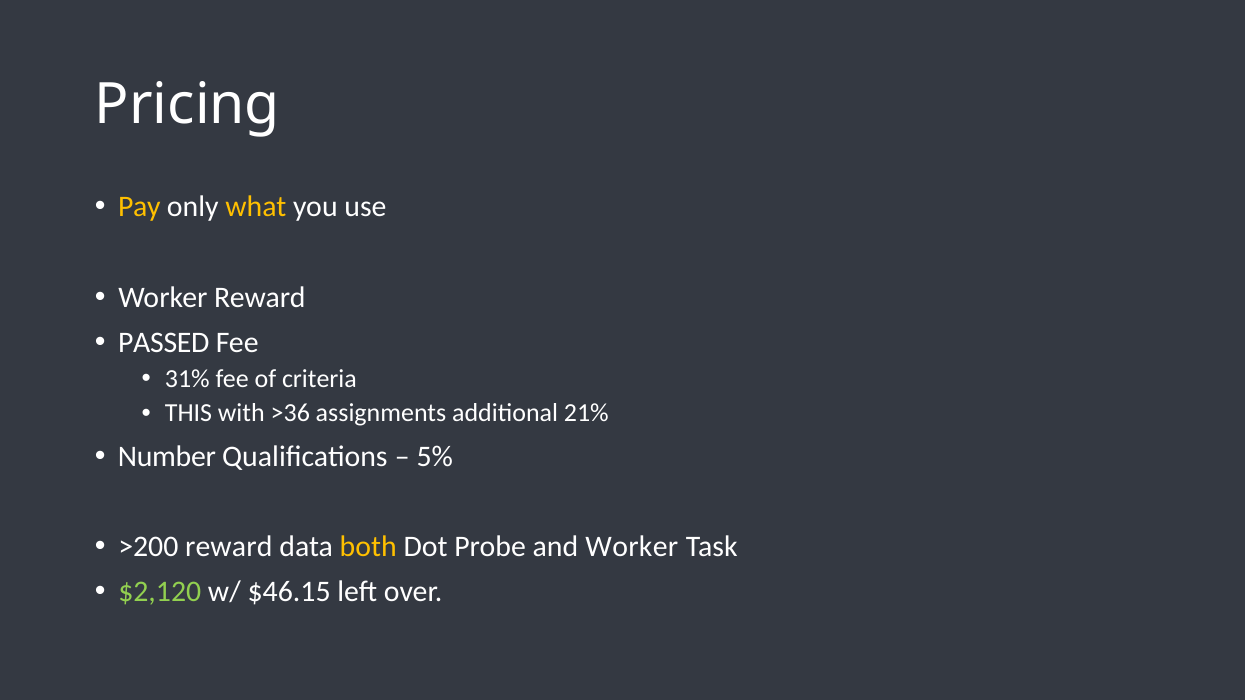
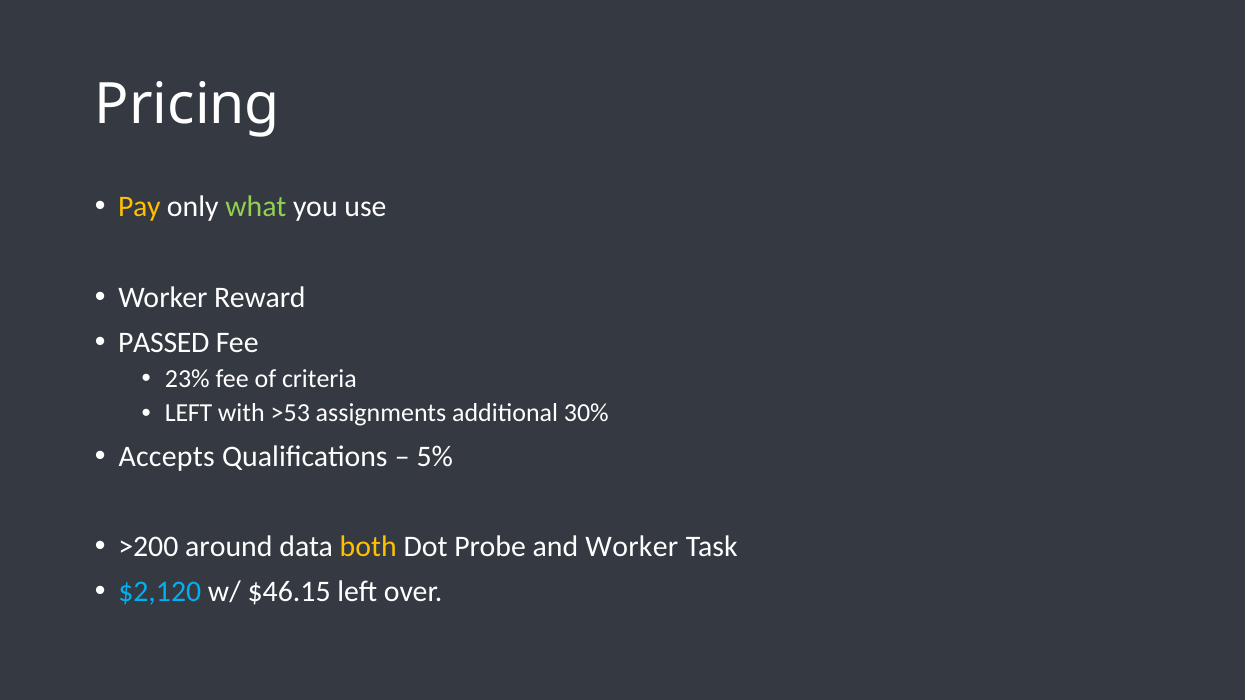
what colour: yellow -> light green
31%: 31% -> 23%
THIS at (188, 414): THIS -> LEFT
>36: >36 -> >53
21%: 21% -> 30%
Number: Number -> Accepts
>200 reward: reward -> around
$2,120 colour: light green -> light blue
